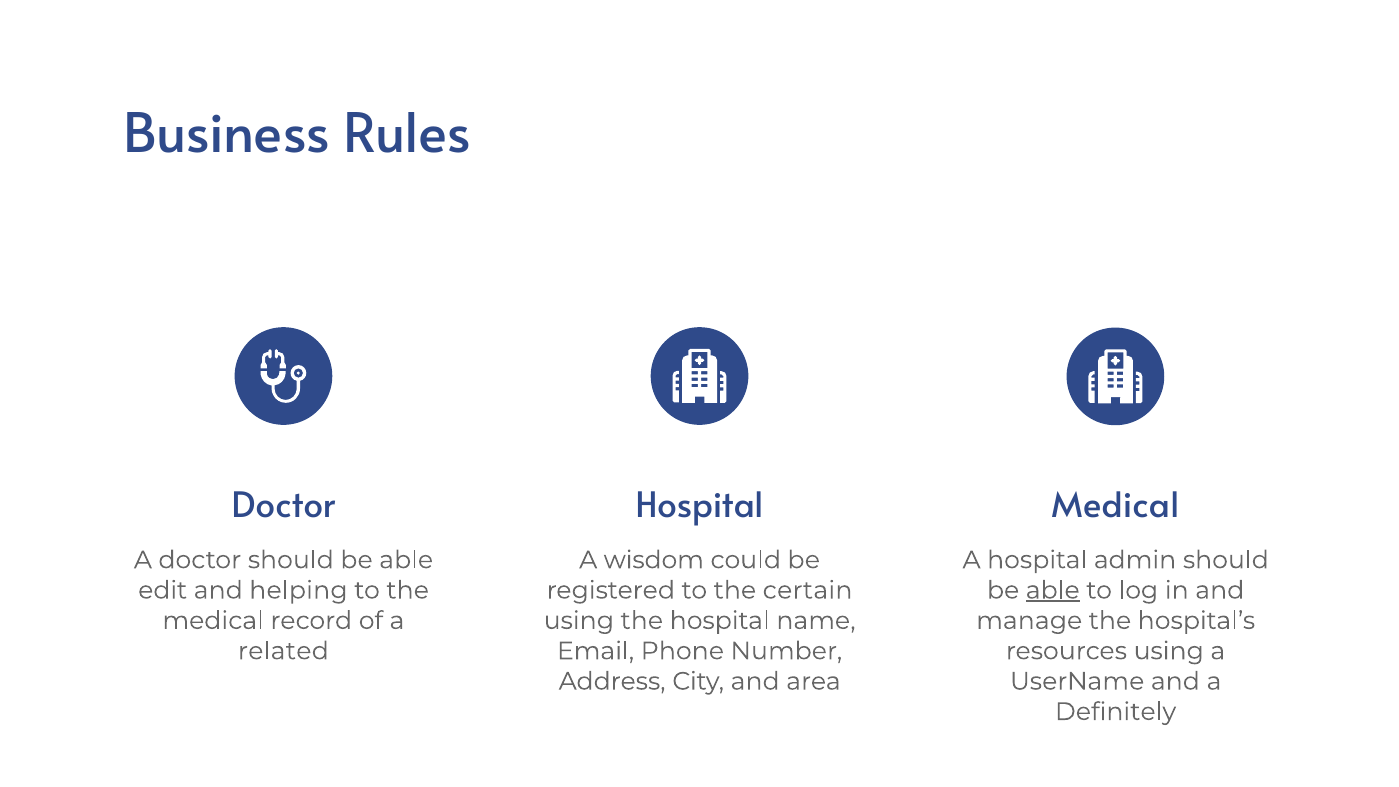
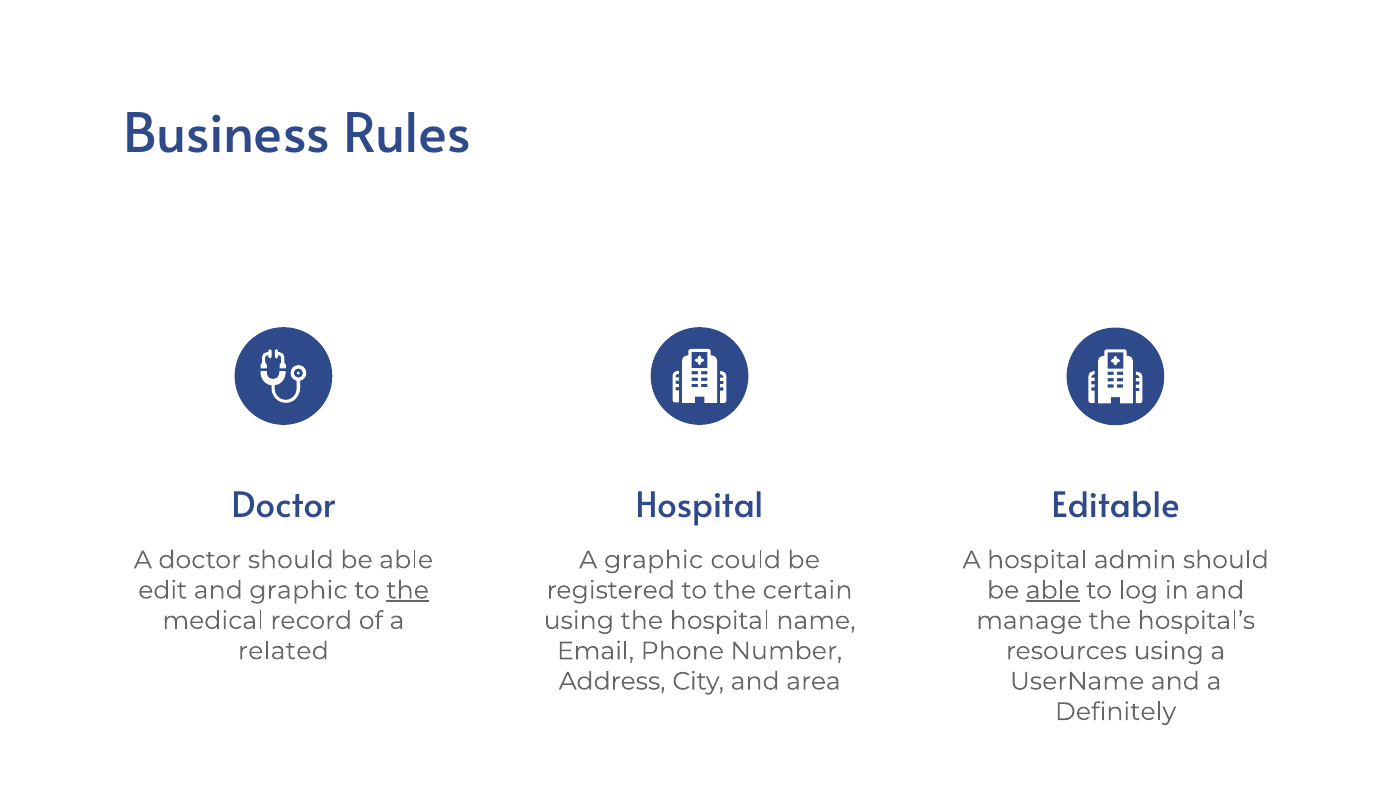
Medical at (1115, 506): Medical -> Editable
A wisdom: wisdom -> graphic
and helping: helping -> graphic
the at (408, 590) underline: none -> present
